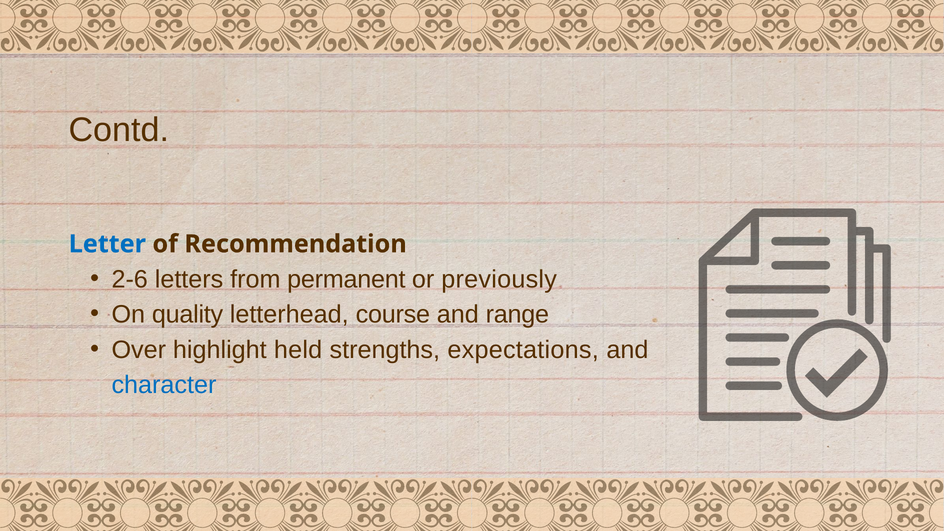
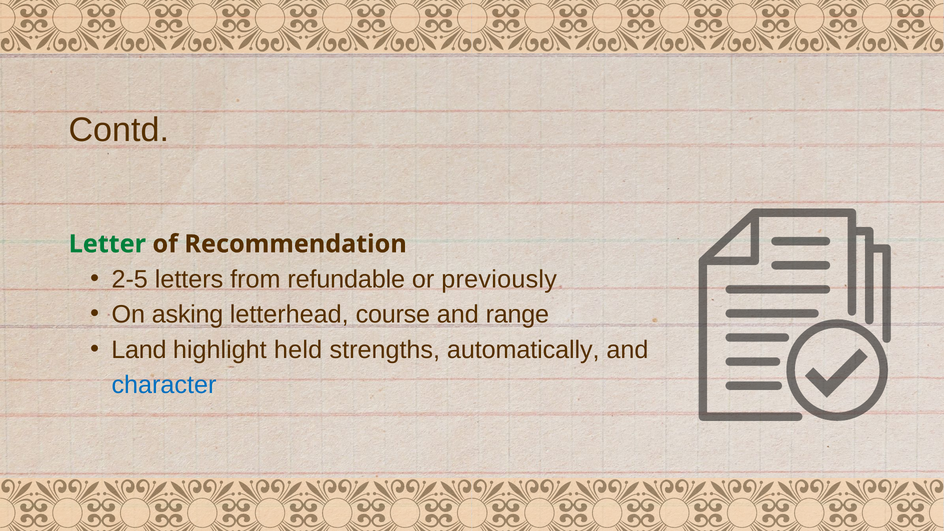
Letter colour: blue -> green
2-6: 2-6 -> 2-5
permanent: permanent -> refundable
quality: quality -> asking
Over: Over -> Land
expectations: expectations -> automatically
